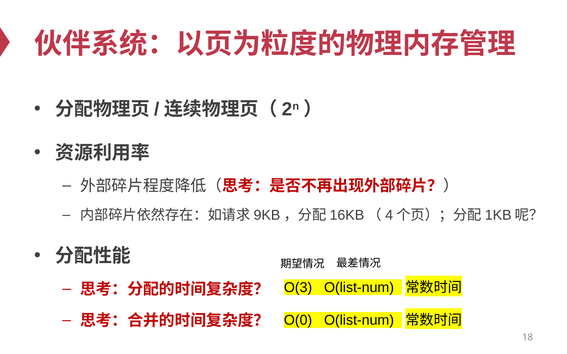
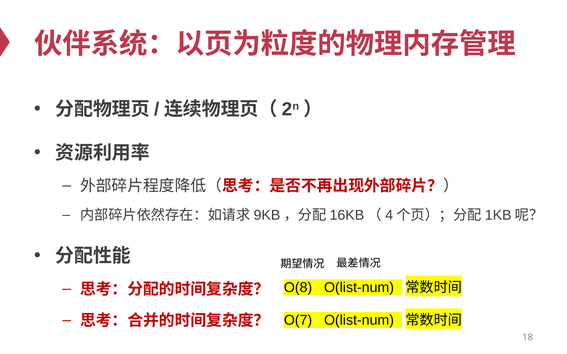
O(3: O(3 -> O(8
O(0: O(0 -> O(7
